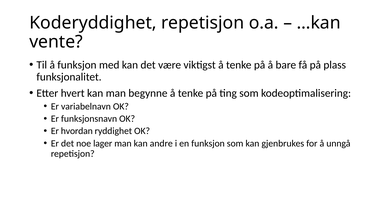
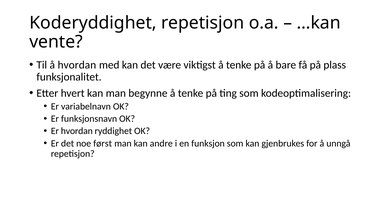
å funksjon: funksjon -> hvordan
lager: lager -> først
